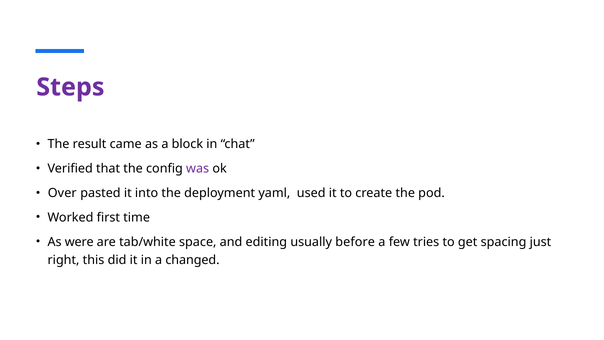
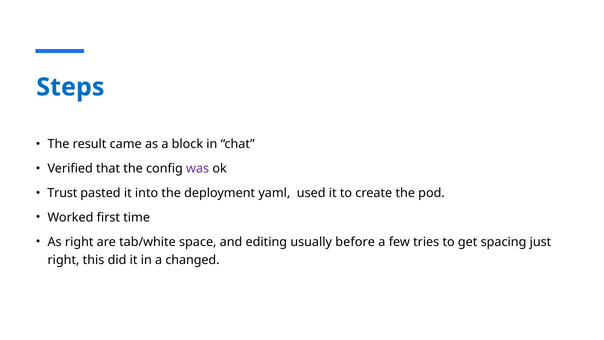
Steps colour: purple -> blue
Over: Over -> Trust
As were: were -> right
